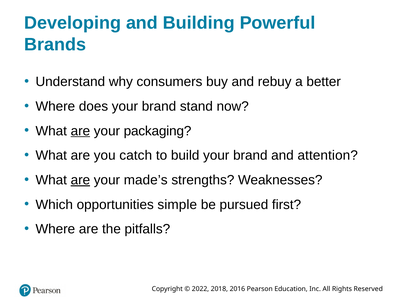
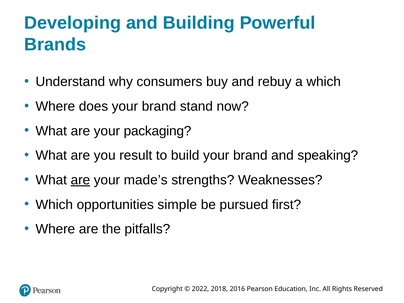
a better: better -> which
are at (80, 131) underline: present -> none
catch: catch -> result
attention: attention -> speaking
